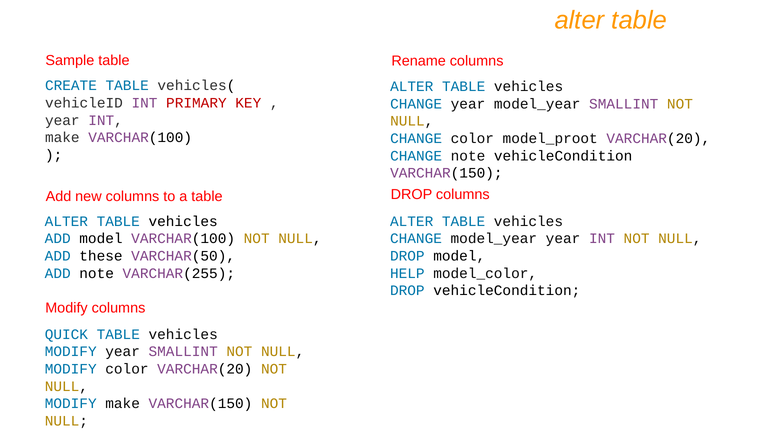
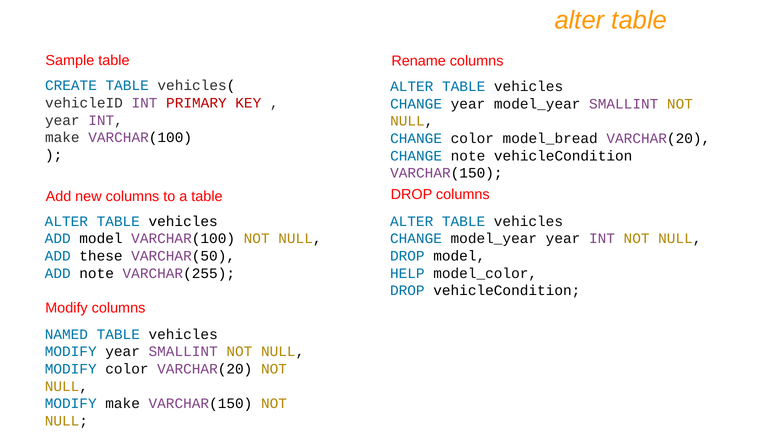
model_proot: model_proot -> model_bread
QUICK: QUICK -> NAMED
